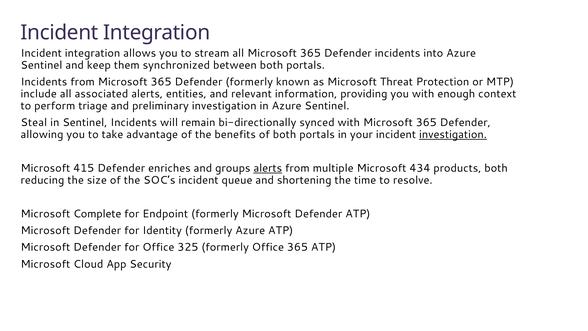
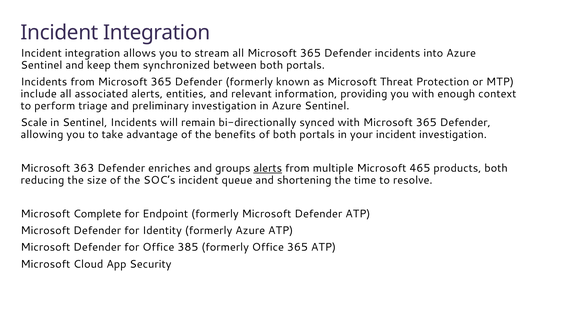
Steal: Steal -> Scale
investigation at (453, 134) underline: present -> none
415: 415 -> 363
434: 434 -> 465
325: 325 -> 385
